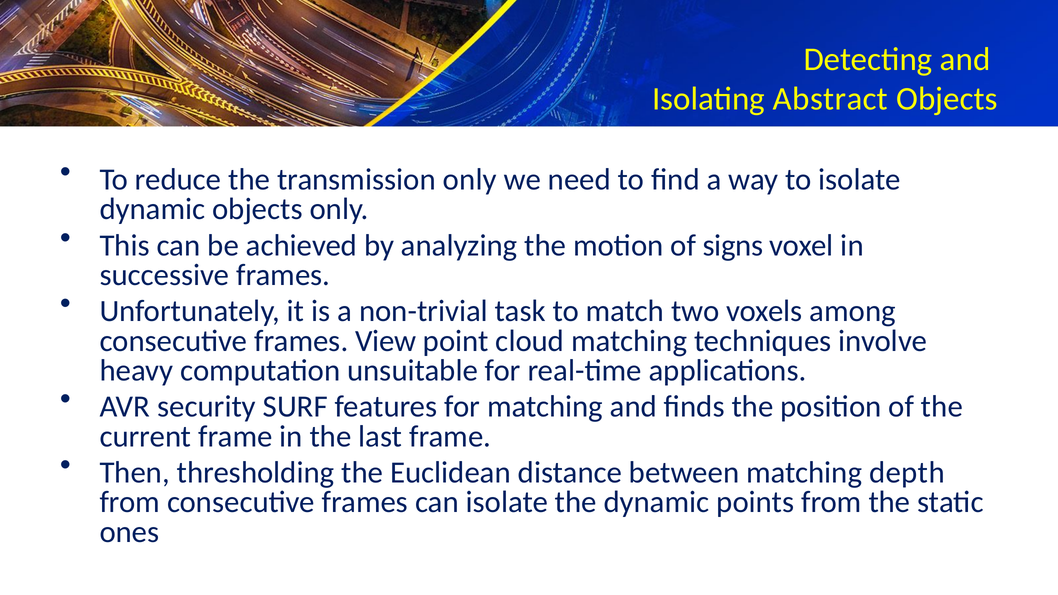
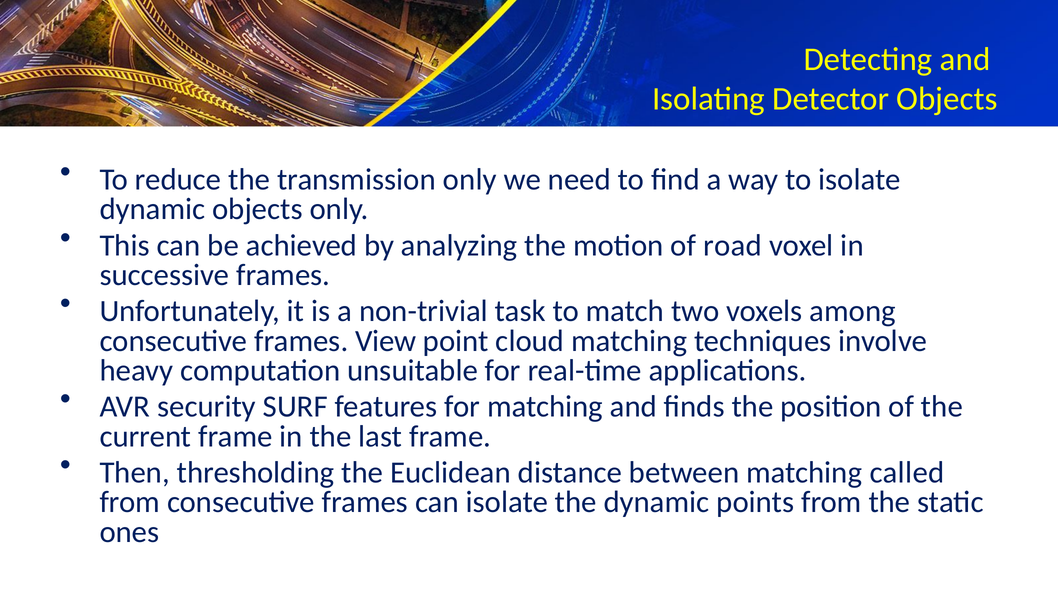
Abstract: Abstract -> Detector
signs: signs -> road
depth: depth -> called
